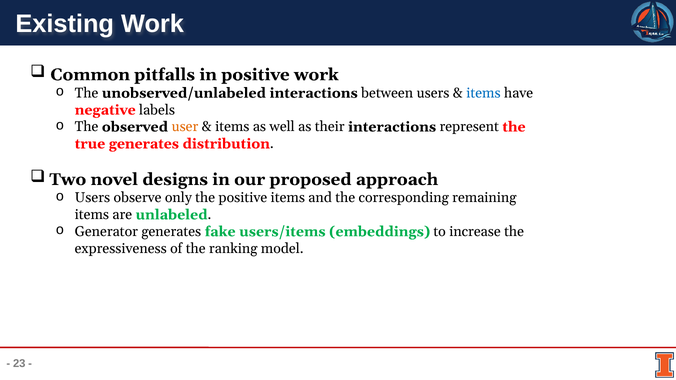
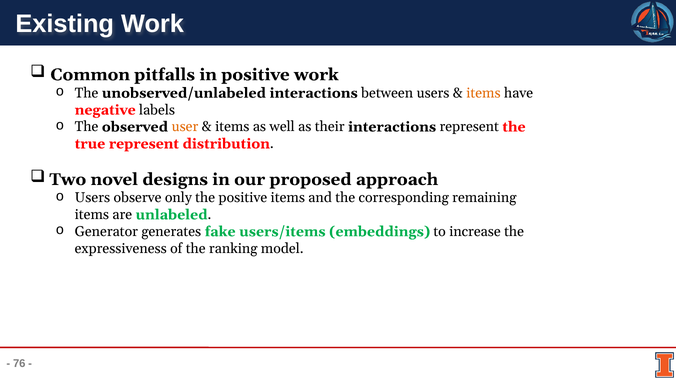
items at (483, 93) colour: blue -> orange
true generates: generates -> represent
23: 23 -> 76
